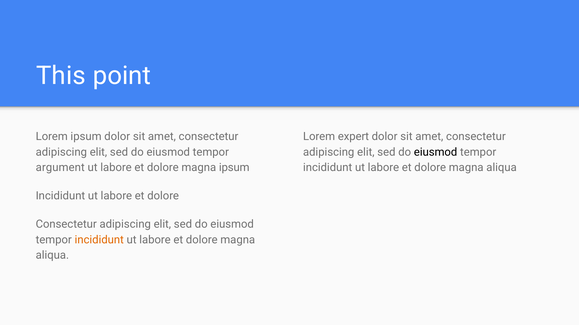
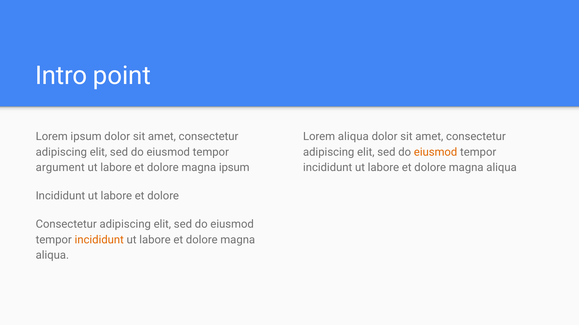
This: This -> Intro
Lorem expert: expert -> aliqua
eiusmod at (436, 152) colour: black -> orange
